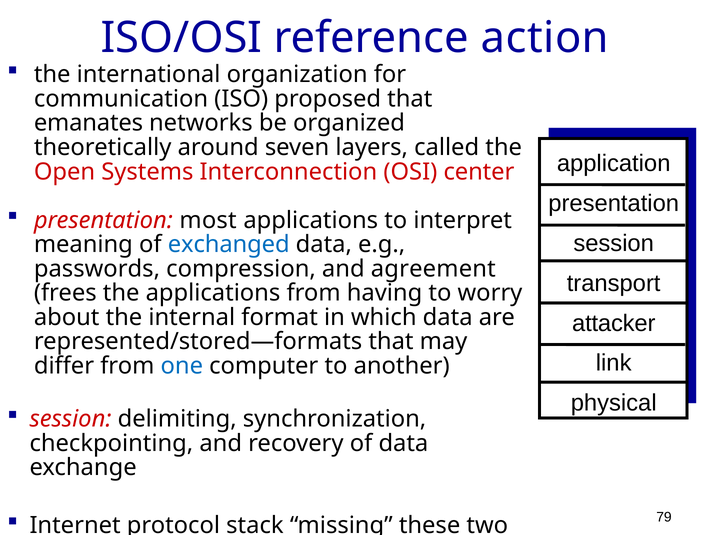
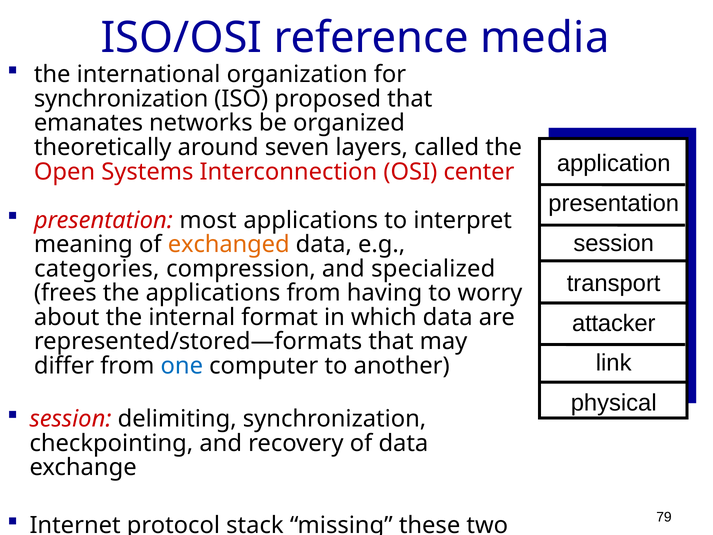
action: action -> media
communication at (121, 99): communication -> synchronization
exchanged colour: blue -> orange
passwords: passwords -> categories
agreement: agreement -> specialized
